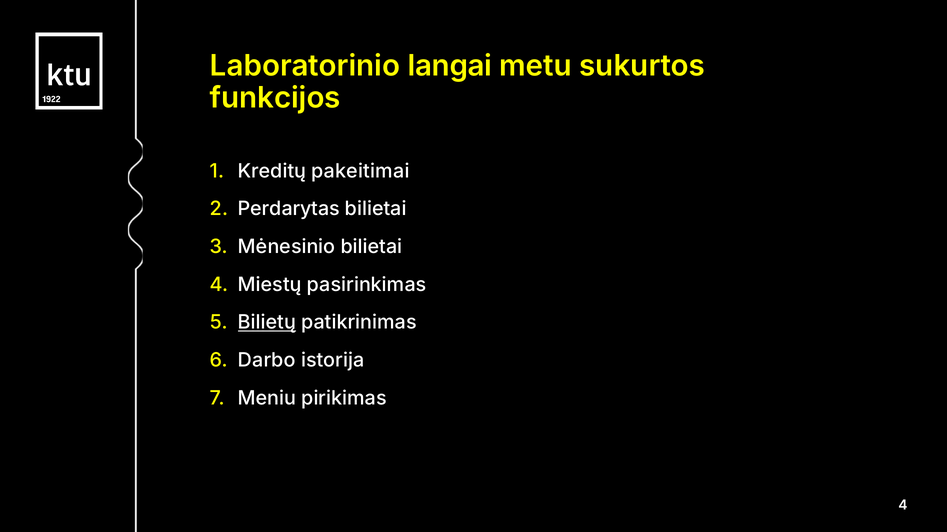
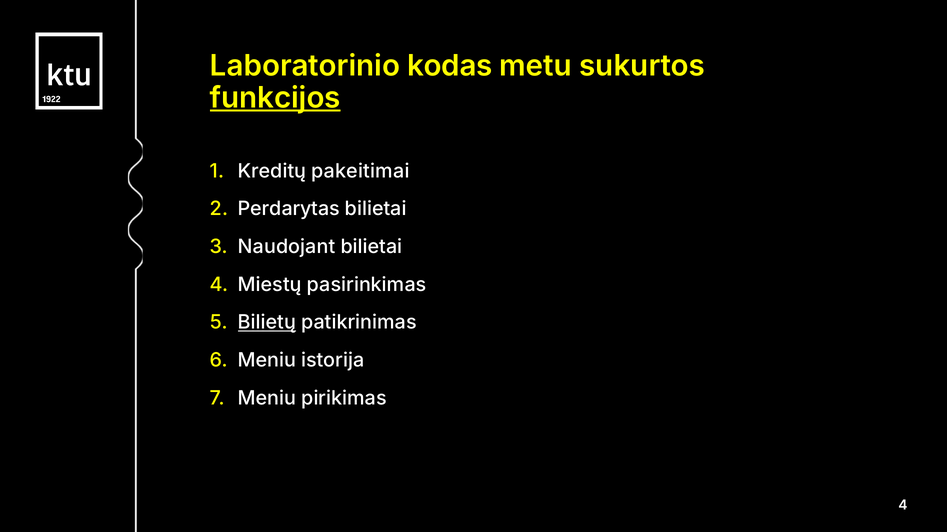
langai: langai -> kodas
funkcijos underline: none -> present
Mėnesinio: Mėnesinio -> Naudojant
Darbo at (267, 361): Darbo -> Meniu
